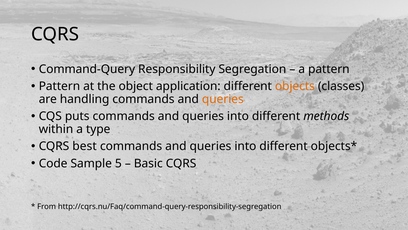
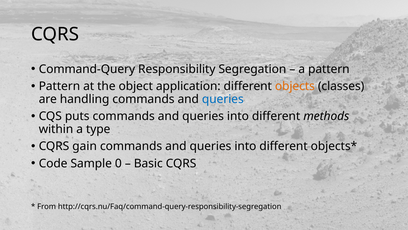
queries at (223, 99) colour: orange -> blue
best: best -> gain
5: 5 -> 0
